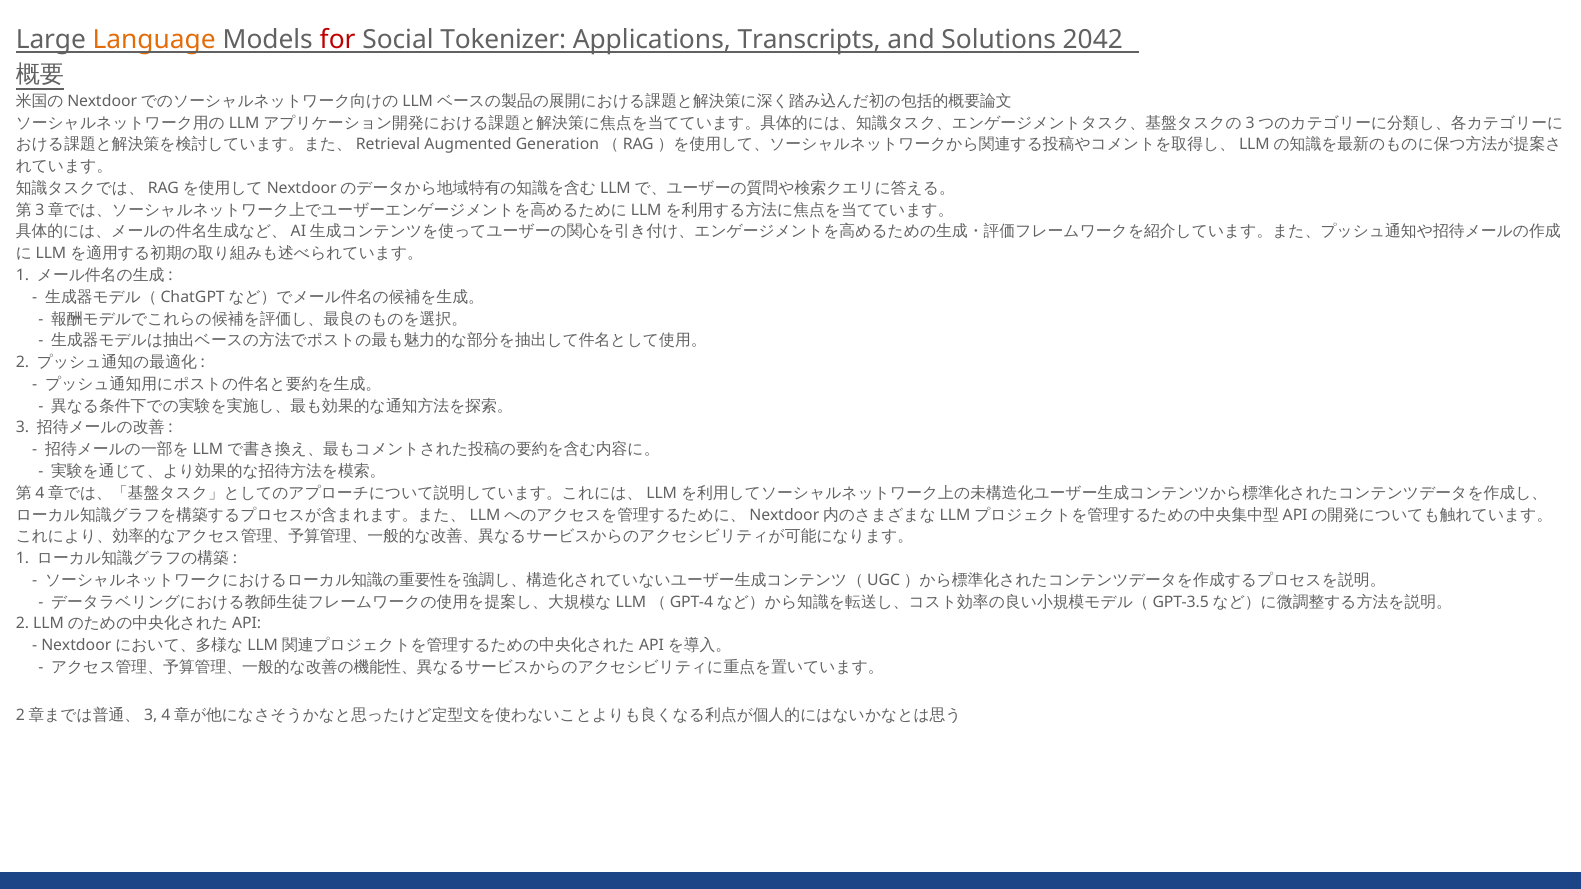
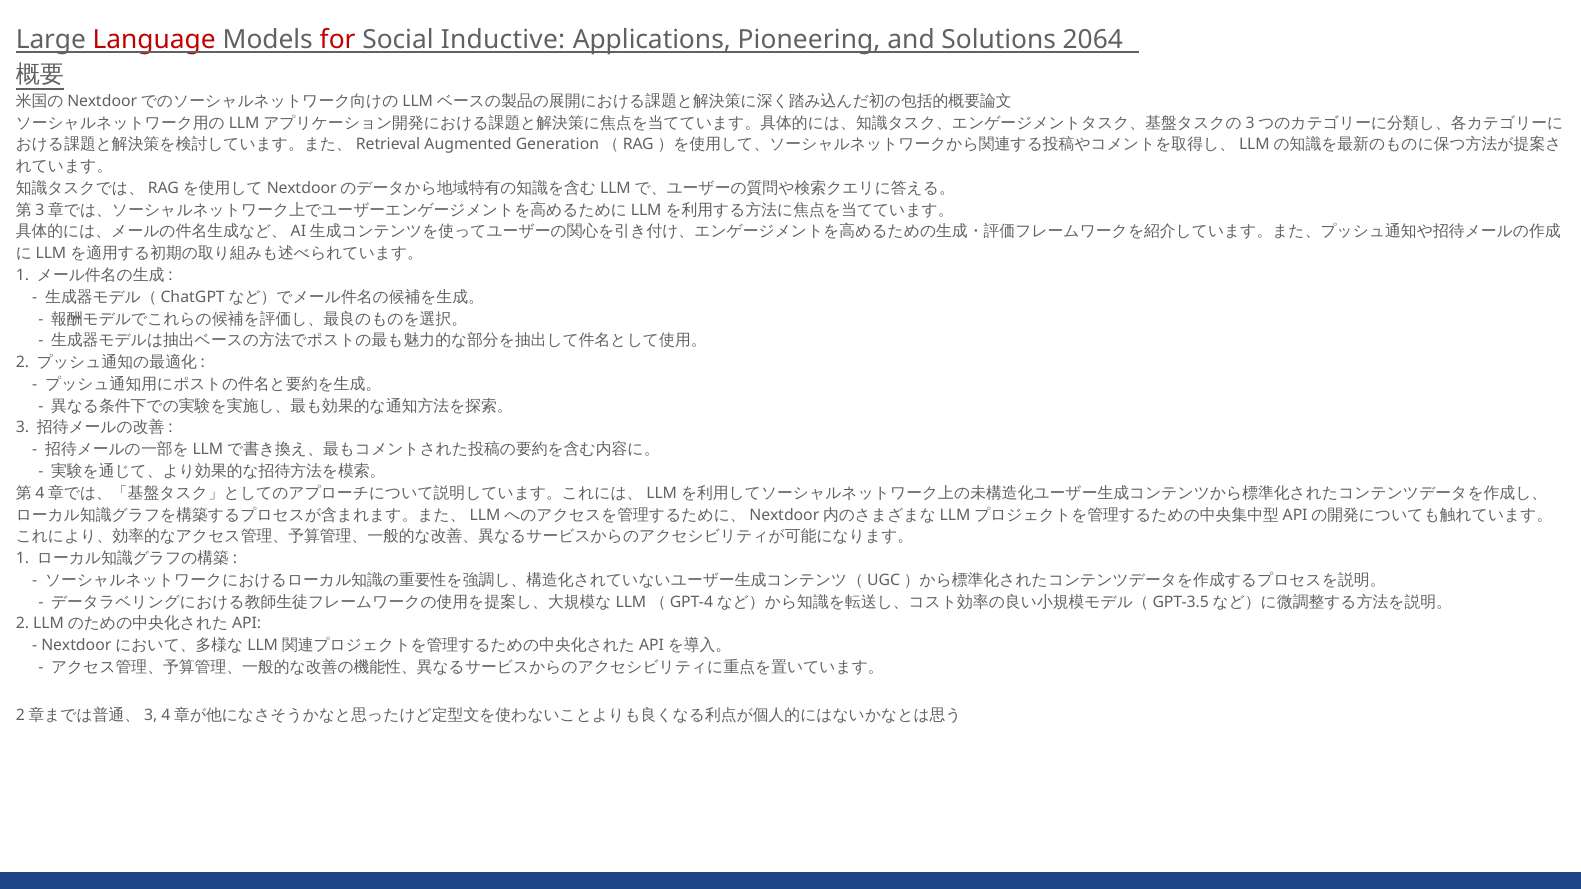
Language colour: orange -> red
Tokenizer: Tokenizer -> Inductive
Transcripts: Transcripts -> Pioneering
2042: 2042 -> 2064
